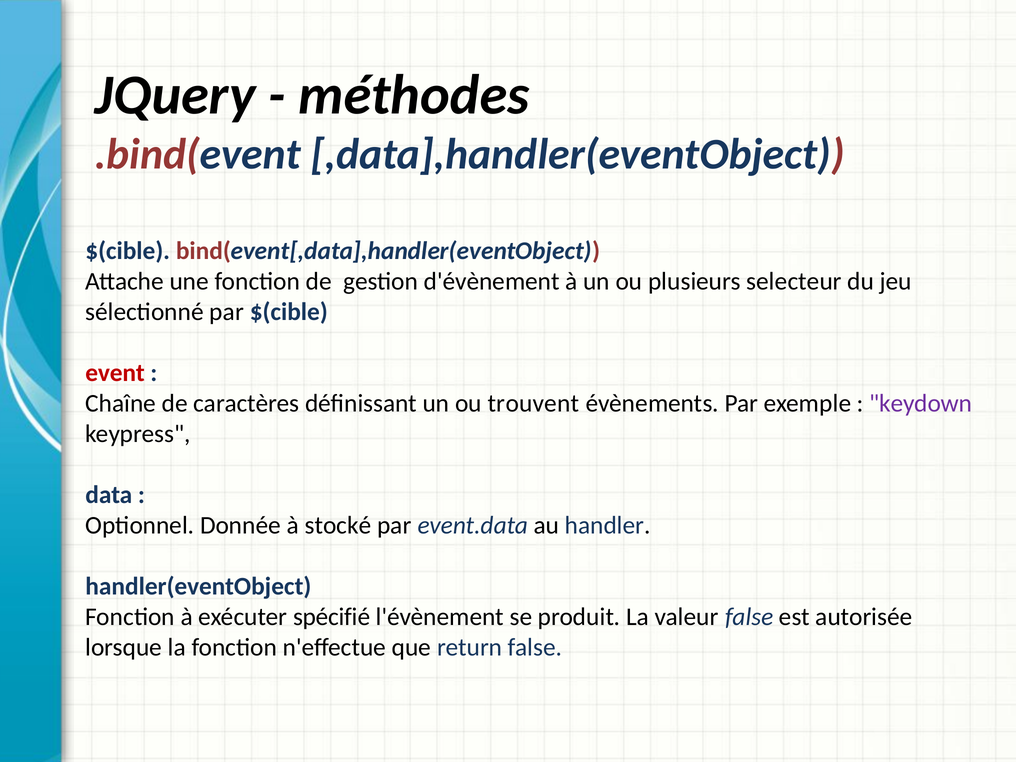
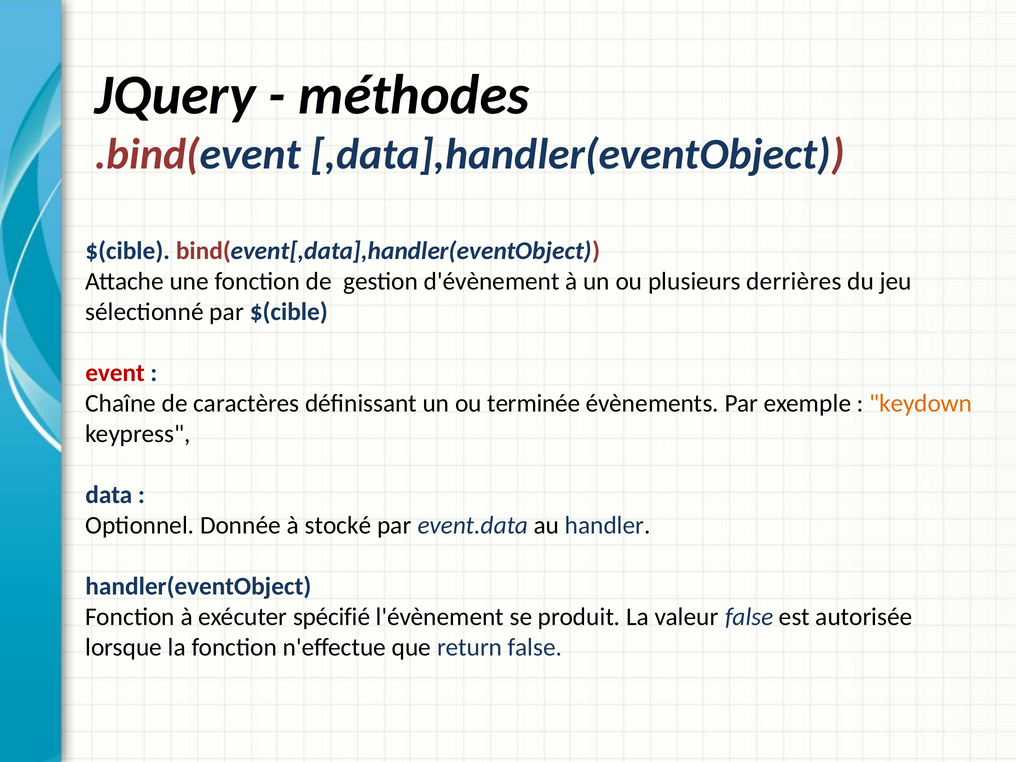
selecteur: selecteur -> derrières
trouvent: trouvent -> terminée
keydown colour: purple -> orange
